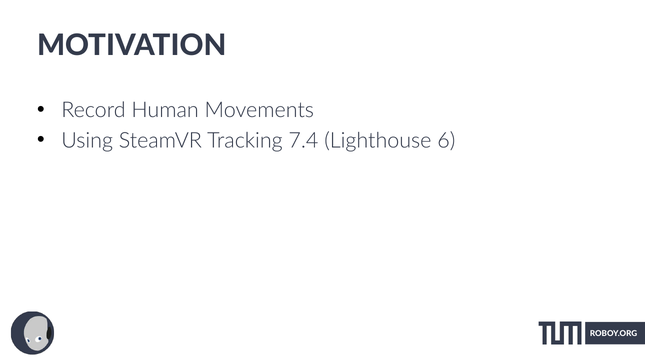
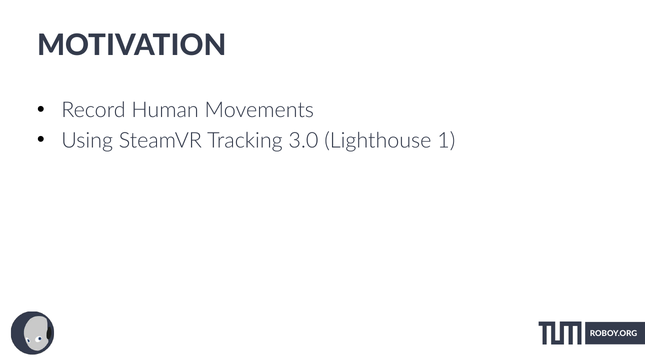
7.4: 7.4 -> 3.0
6: 6 -> 1
